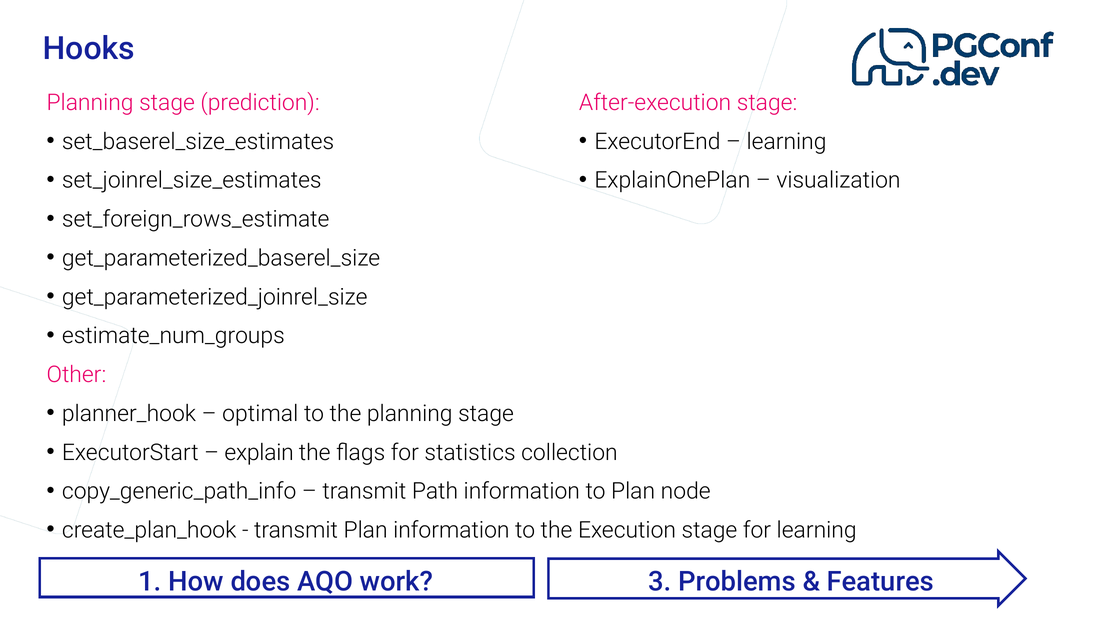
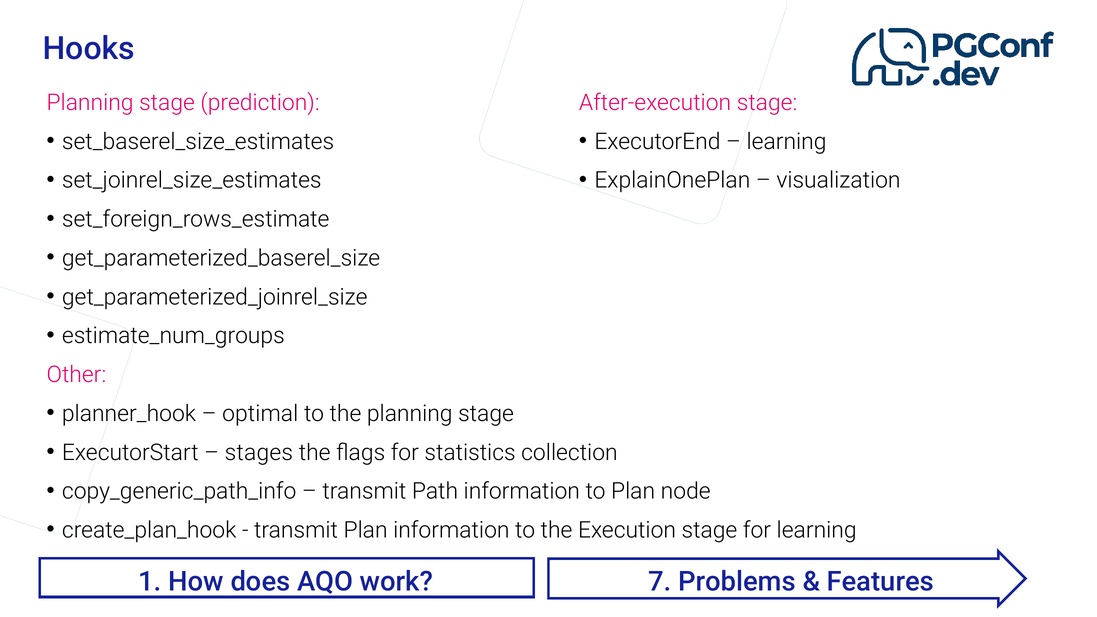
explain: explain -> stages
3: 3 -> 7
